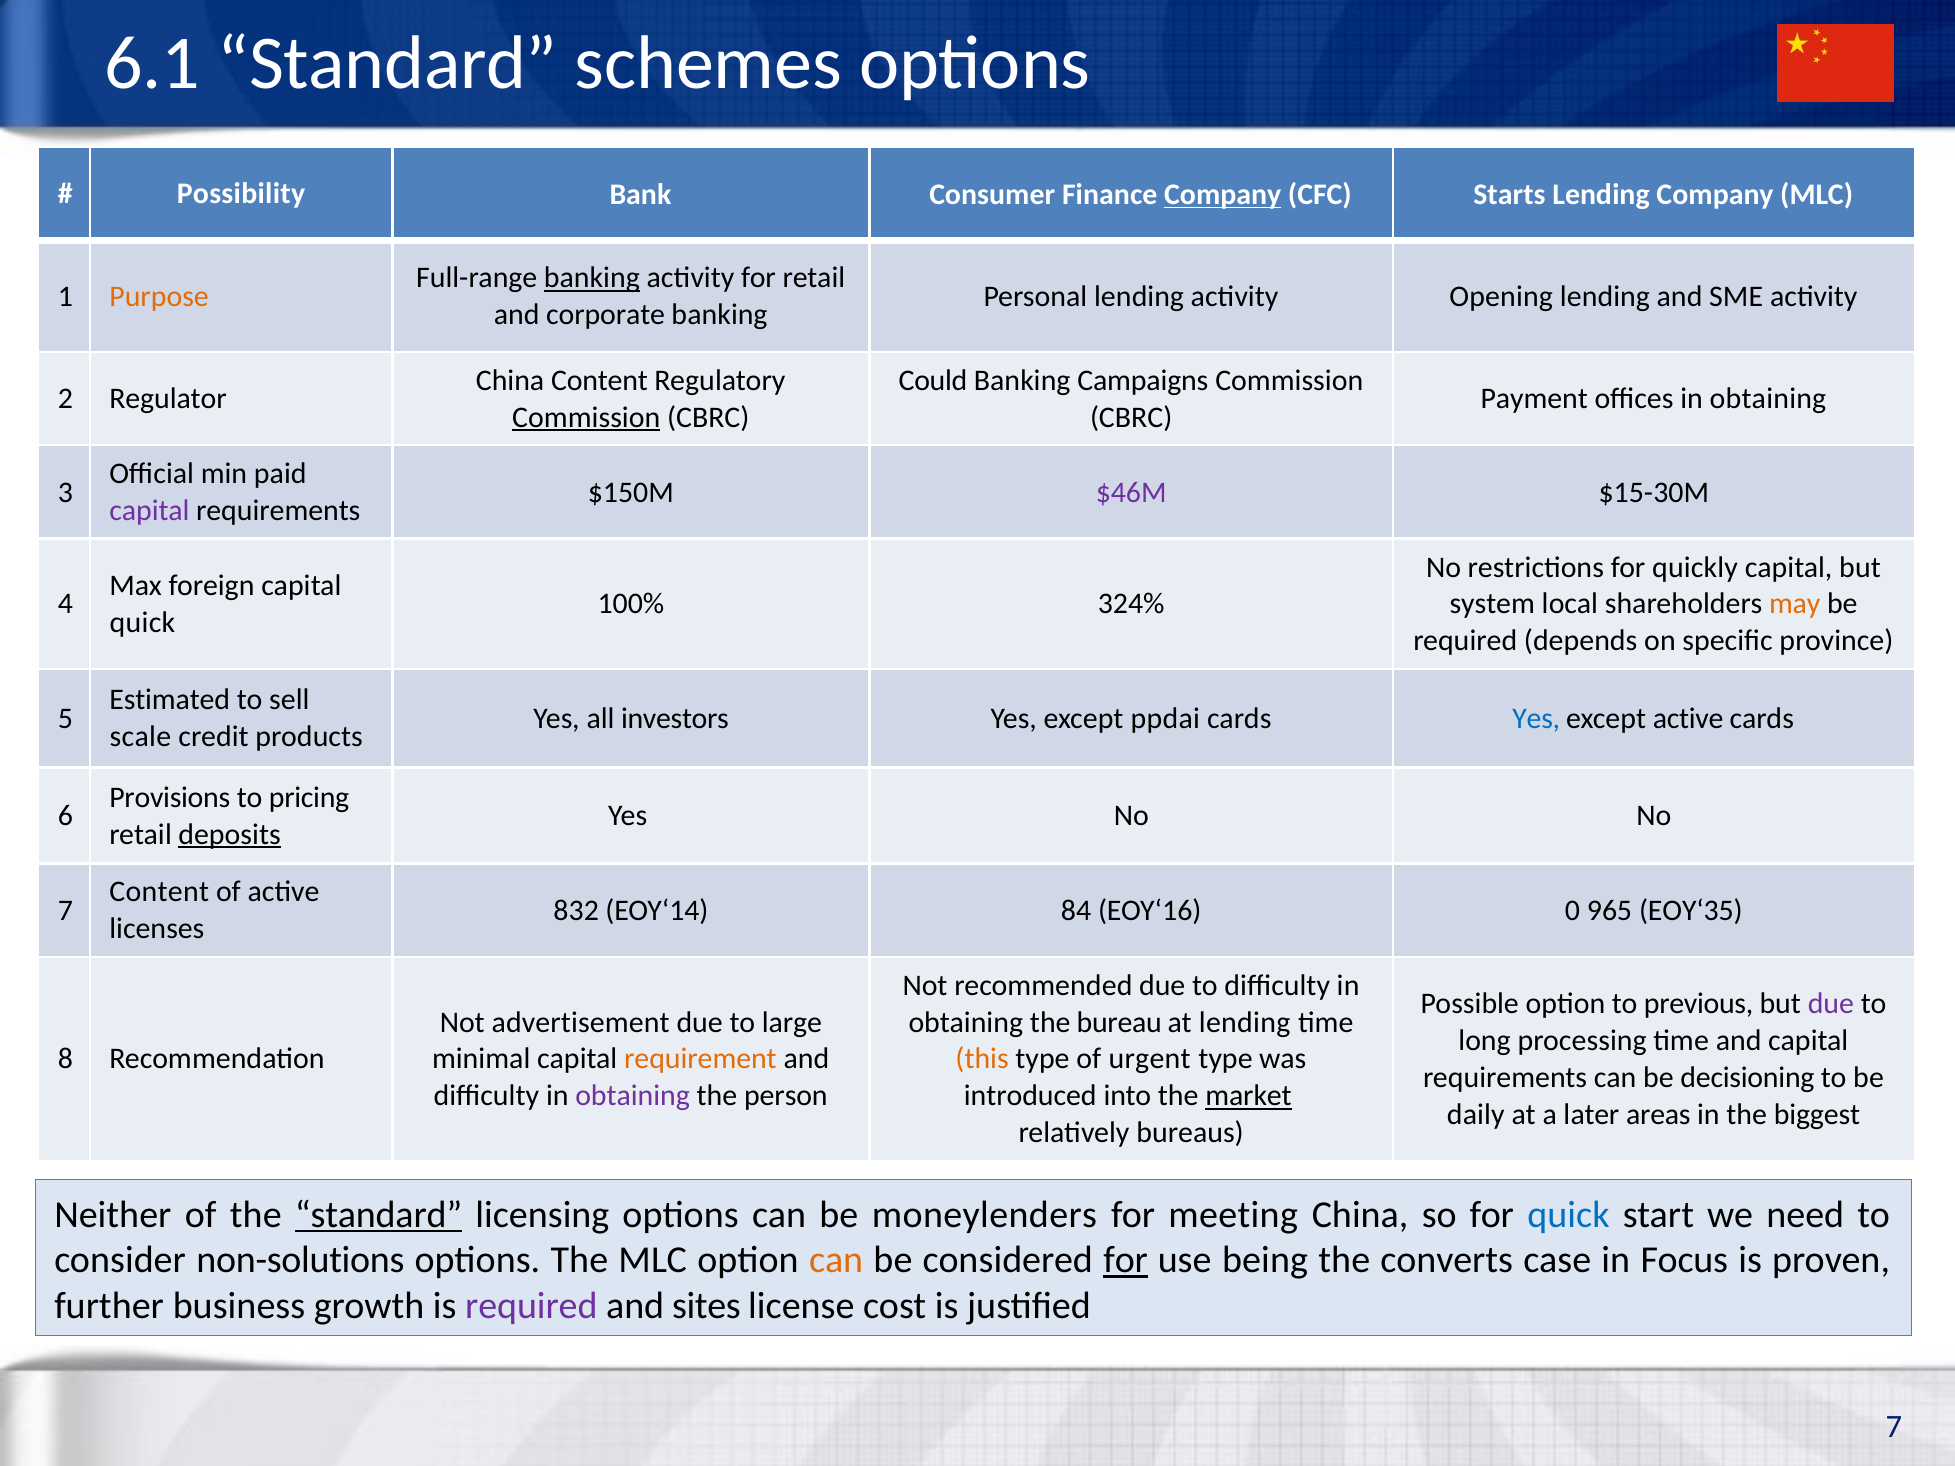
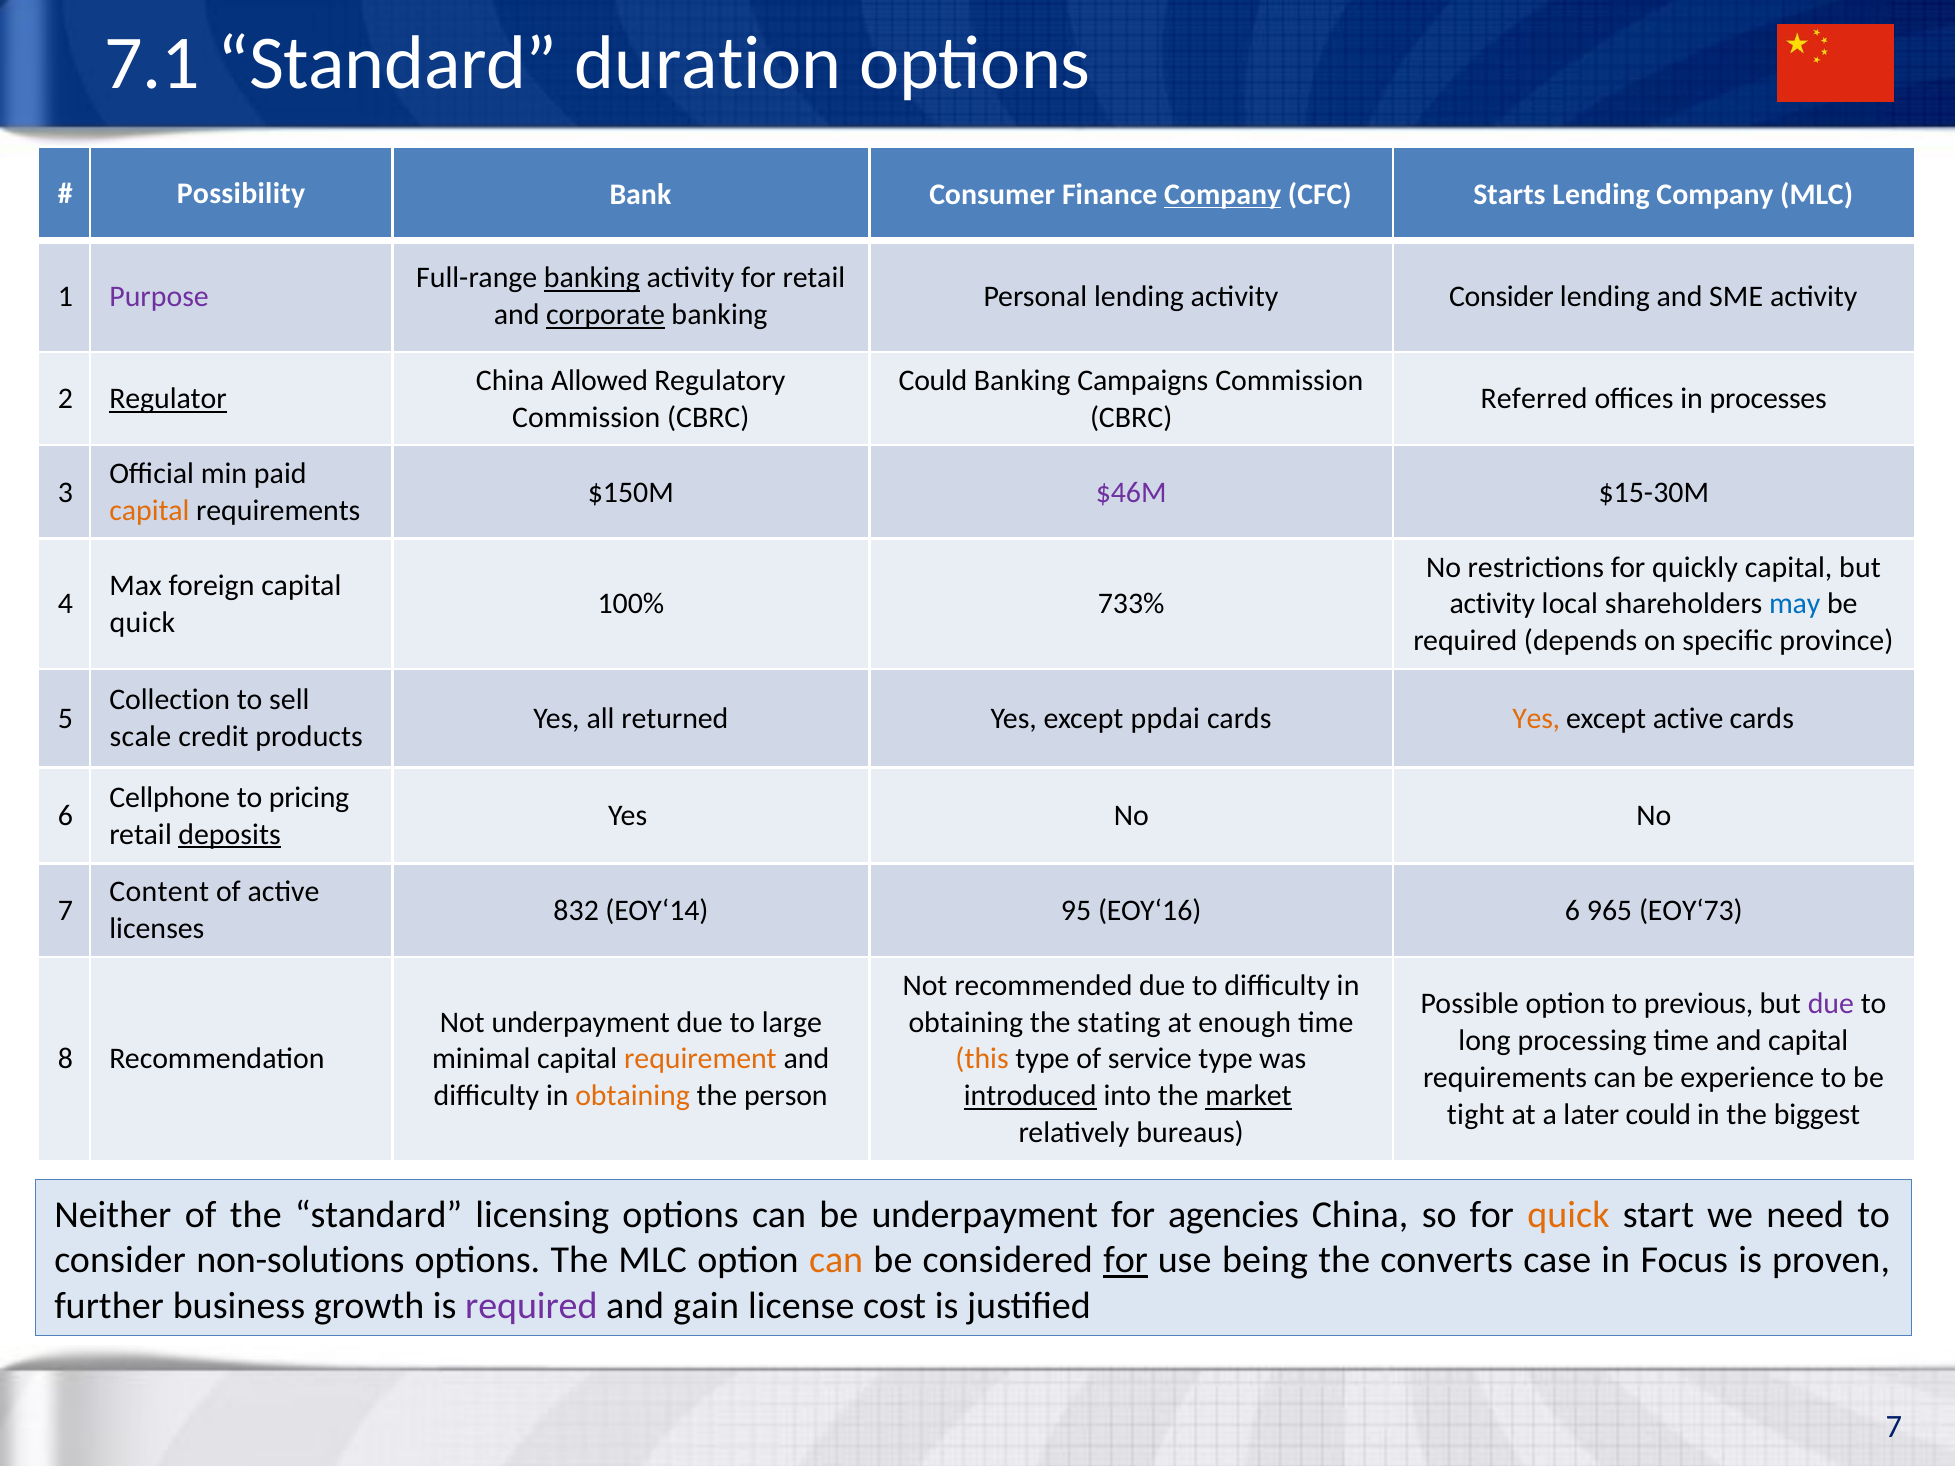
6.1: 6.1 -> 7.1
schemes: schemes -> duration
Purpose colour: orange -> purple
activity Opening: Opening -> Consider
corporate underline: none -> present
China Content: Content -> Allowed
Regulator underline: none -> present
Payment: Payment -> Referred
offices in obtaining: obtaining -> processes
Commission at (586, 417) underline: present -> none
capital at (149, 511) colour: purple -> orange
324%: 324% -> 733%
system at (1492, 604): system -> activity
may colour: orange -> blue
Estimated: Estimated -> Collection
investors: investors -> returned
Yes at (1536, 719) colour: blue -> orange
Provisions: Provisions -> Cellphone
84: 84 -> 95
EOY‘16 0: 0 -> 6
EOY‘35: EOY‘35 -> EOY‘73
Not advertisement: advertisement -> underpayment
bureau: bureau -> stating
at lending: lending -> enough
urgent: urgent -> service
decisioning: decisioning -> experience
obtaining at (633, 1096) colour: purple -> orange
introduced underline: none -> present
daily: daily -> tight
later areas: areas -> could
standard at (379, 1215) underline: present -> none
be moneylenders: moneylenders -> underpayment
meeting: meeting -> agencies
quick at (1568, 1215) colour: blue -> orange
sites: sites -> gain
